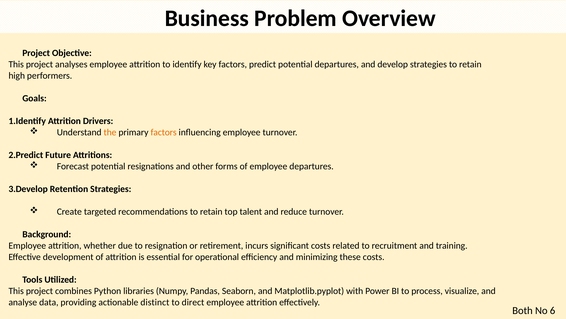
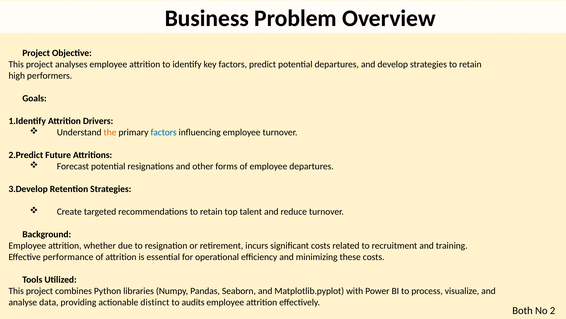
factors at (164, 132) colour: orange -> blue
development: development -> performance
direct: direct -> audits
6: 6 -> 2
